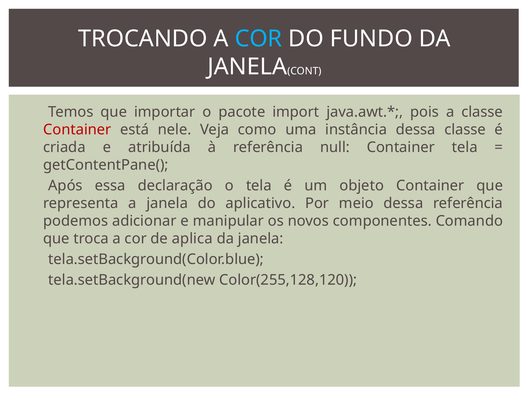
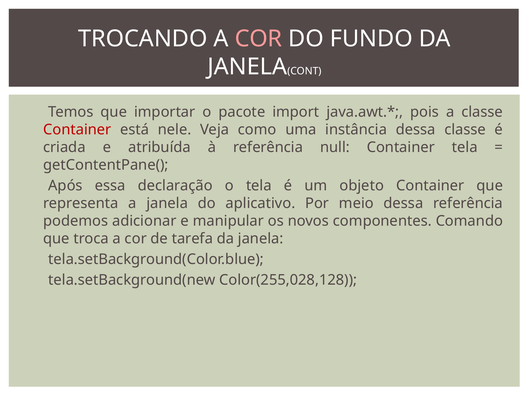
COR at (258, 39) colour: light blue -> pink
aplica: aplica -> tarefa
Color(255,128,120: Color(255,128,120 -> Color(255,028,128
